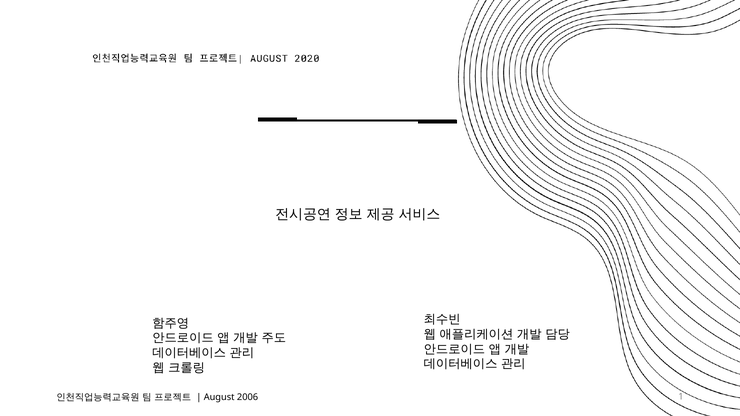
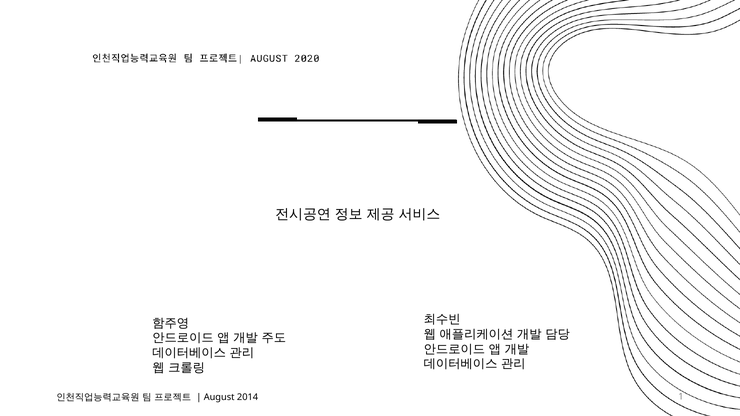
2006: 2006 -> 2014
